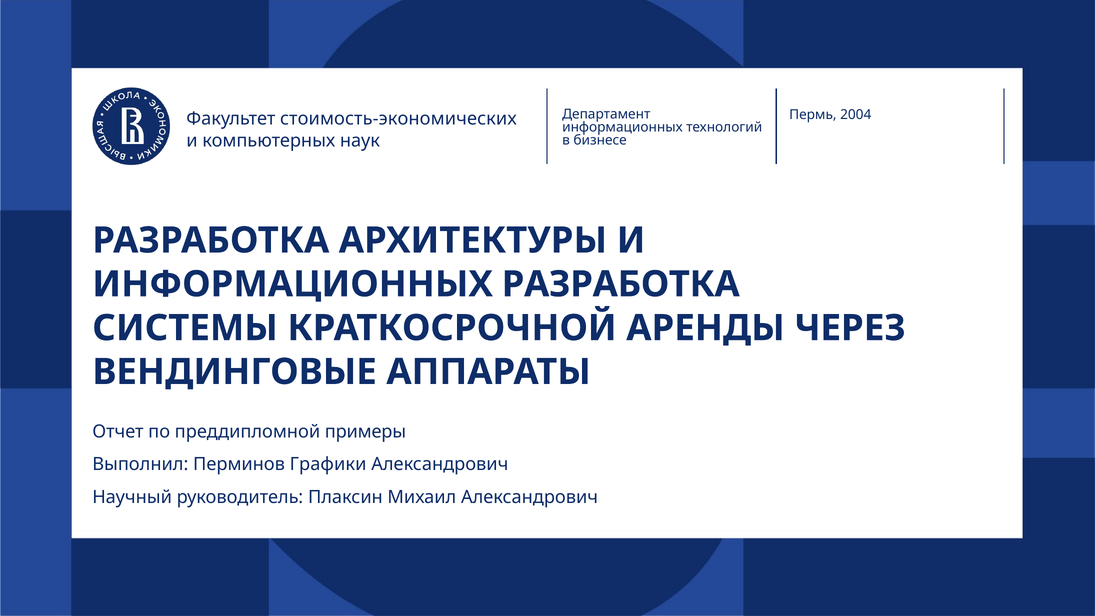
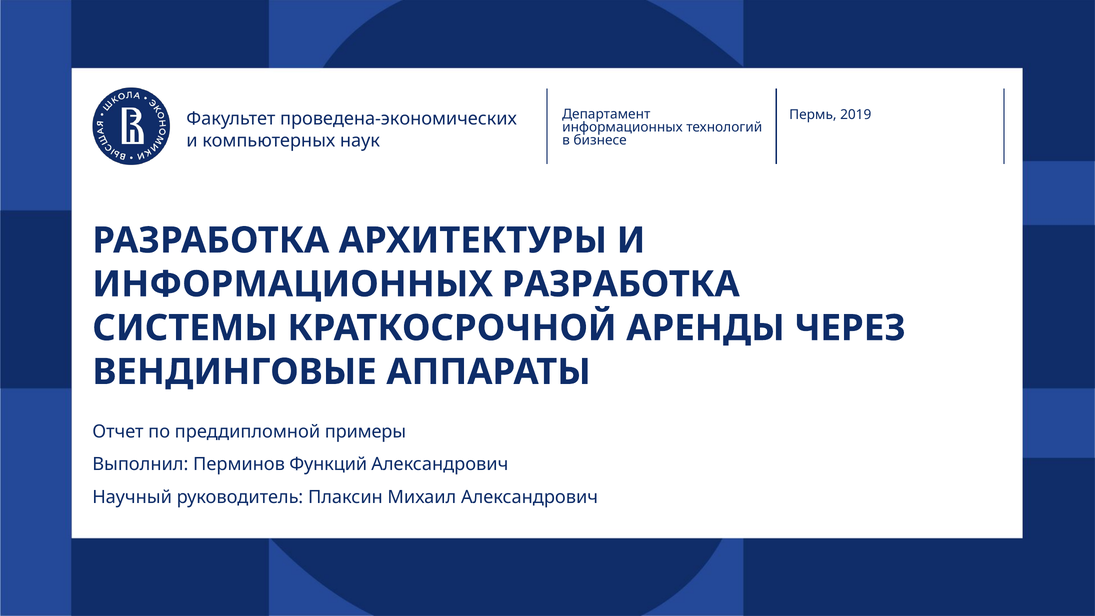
2004: 2004 -> 2019
стоимость-экономических: стоимость-экономических -> проведена-экономических
Графики: Графики -> Функций
